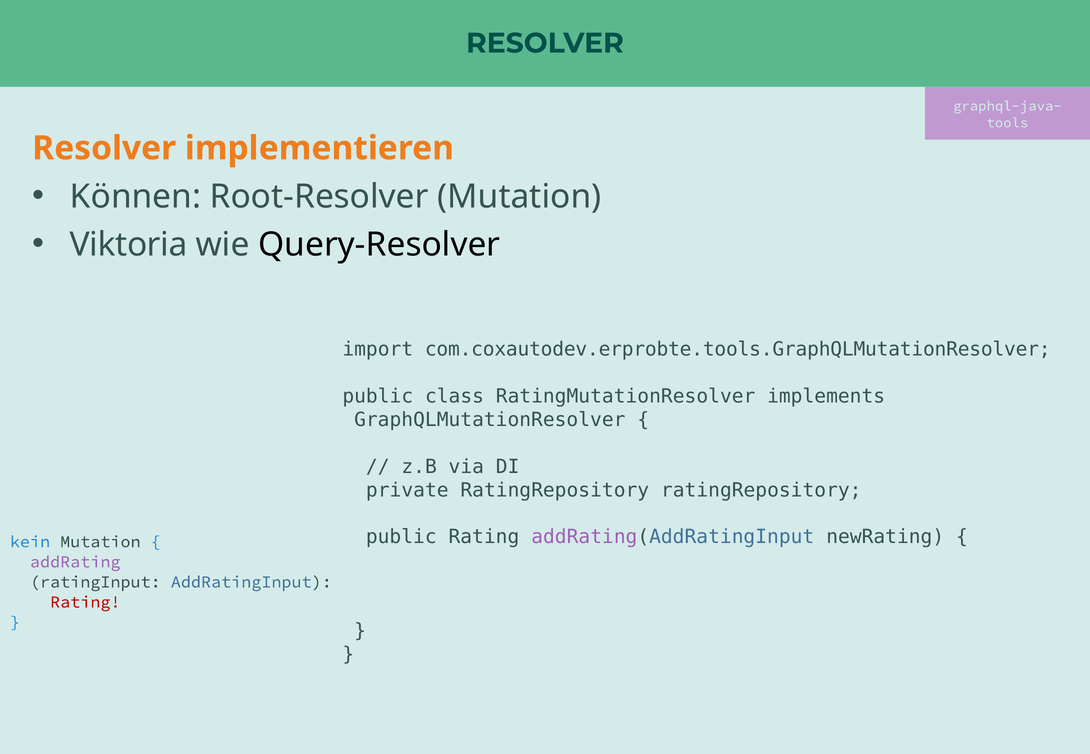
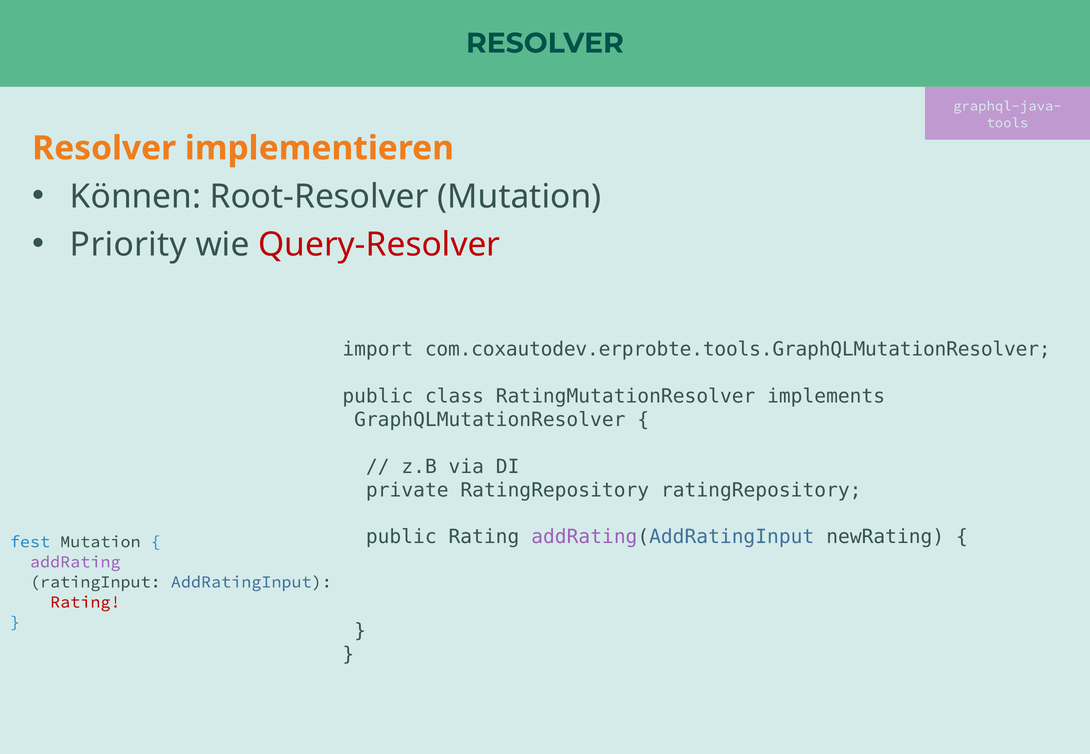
Viktoria: Viktoria -> Priority
Query-Resolver colour: black -> red
kein: kein -> fest
